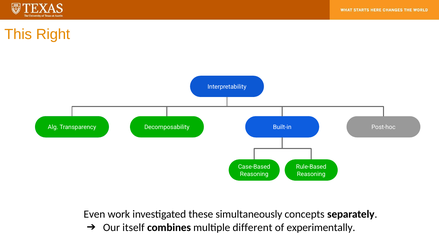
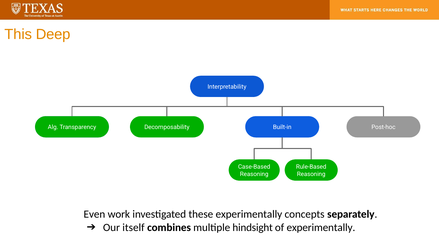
Right: Right -> Deep
these simultaneously: simultaneously -> experimentally
different: different -> hindsight
